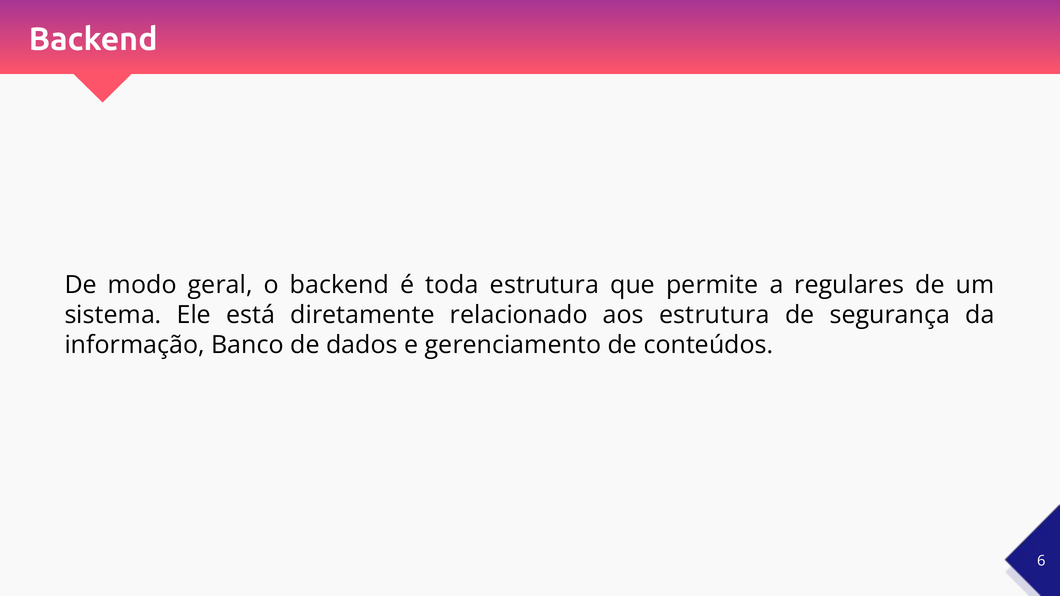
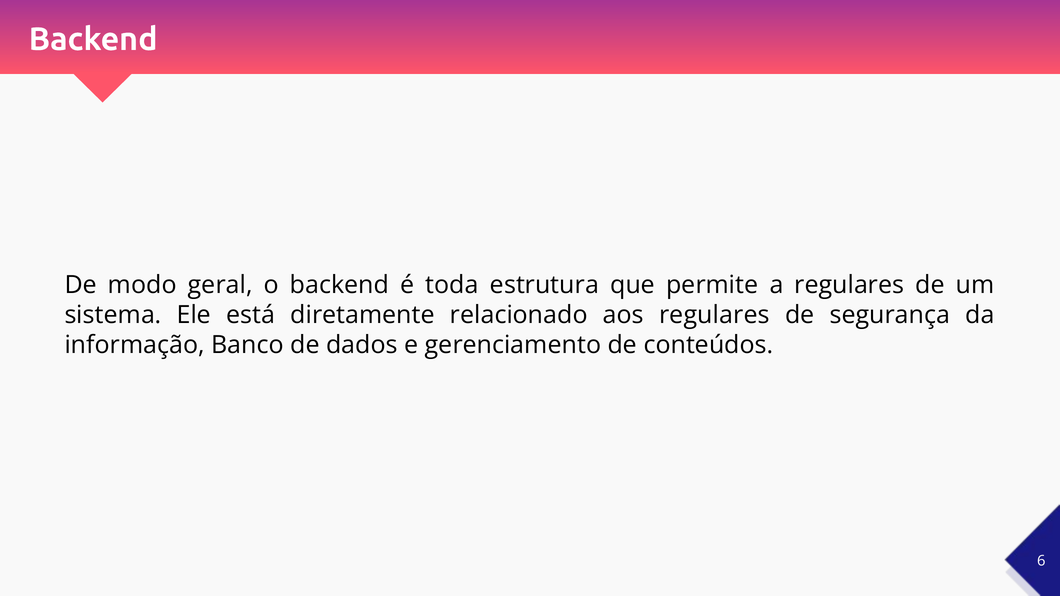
aos estrutura: estrutura -> regulares
